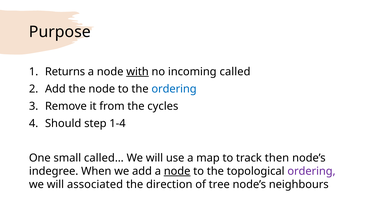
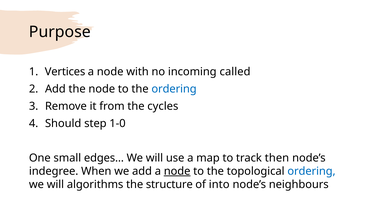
Returns: Returns -> Vertices
with underline: present -> none
1-4: 1-4 -> 1-0
called…: called… -> edges…
ordering at (311, 171) colour: purple -> blue
associated: associated -> algorithms
direction: direction -> structure
tree: tree -> into
